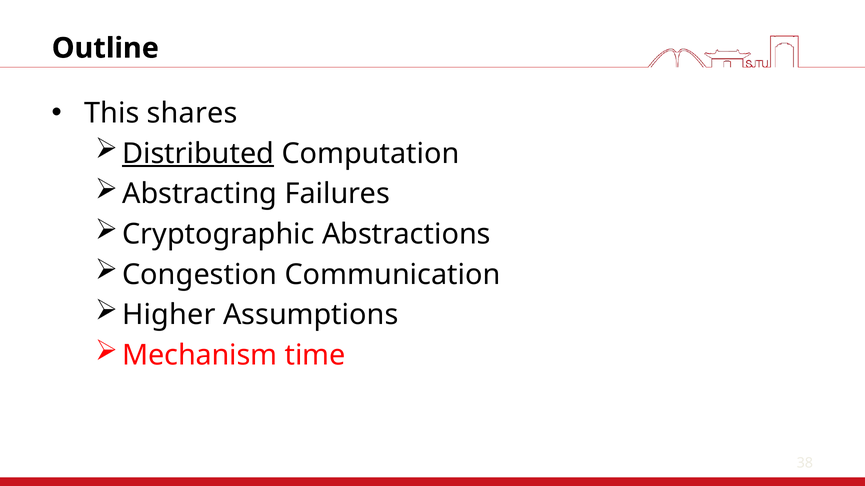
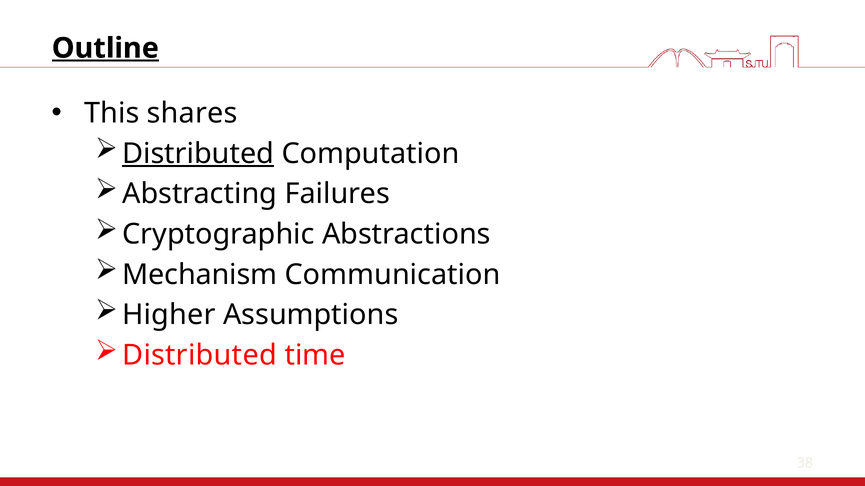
Outline underline: none -> present
Congestion: Congestion -> Mechanism
Mechanism at (200, 356): Mechanism -> Distributed
